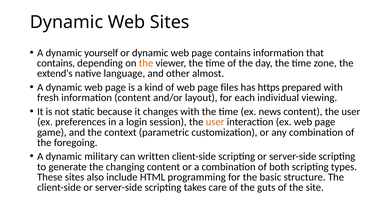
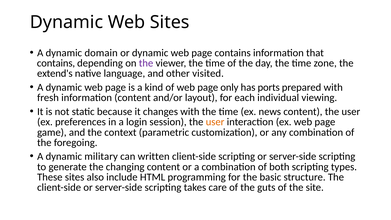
yourself: yourself -> domain
the at (146, 63) colour: orange -> purple
almost: almost -> visited
files: files -> only
https: https -> ports
